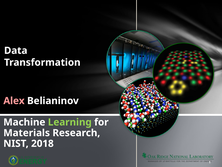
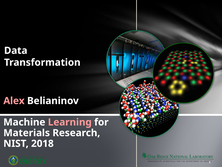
Learning colour: light green -> pink
